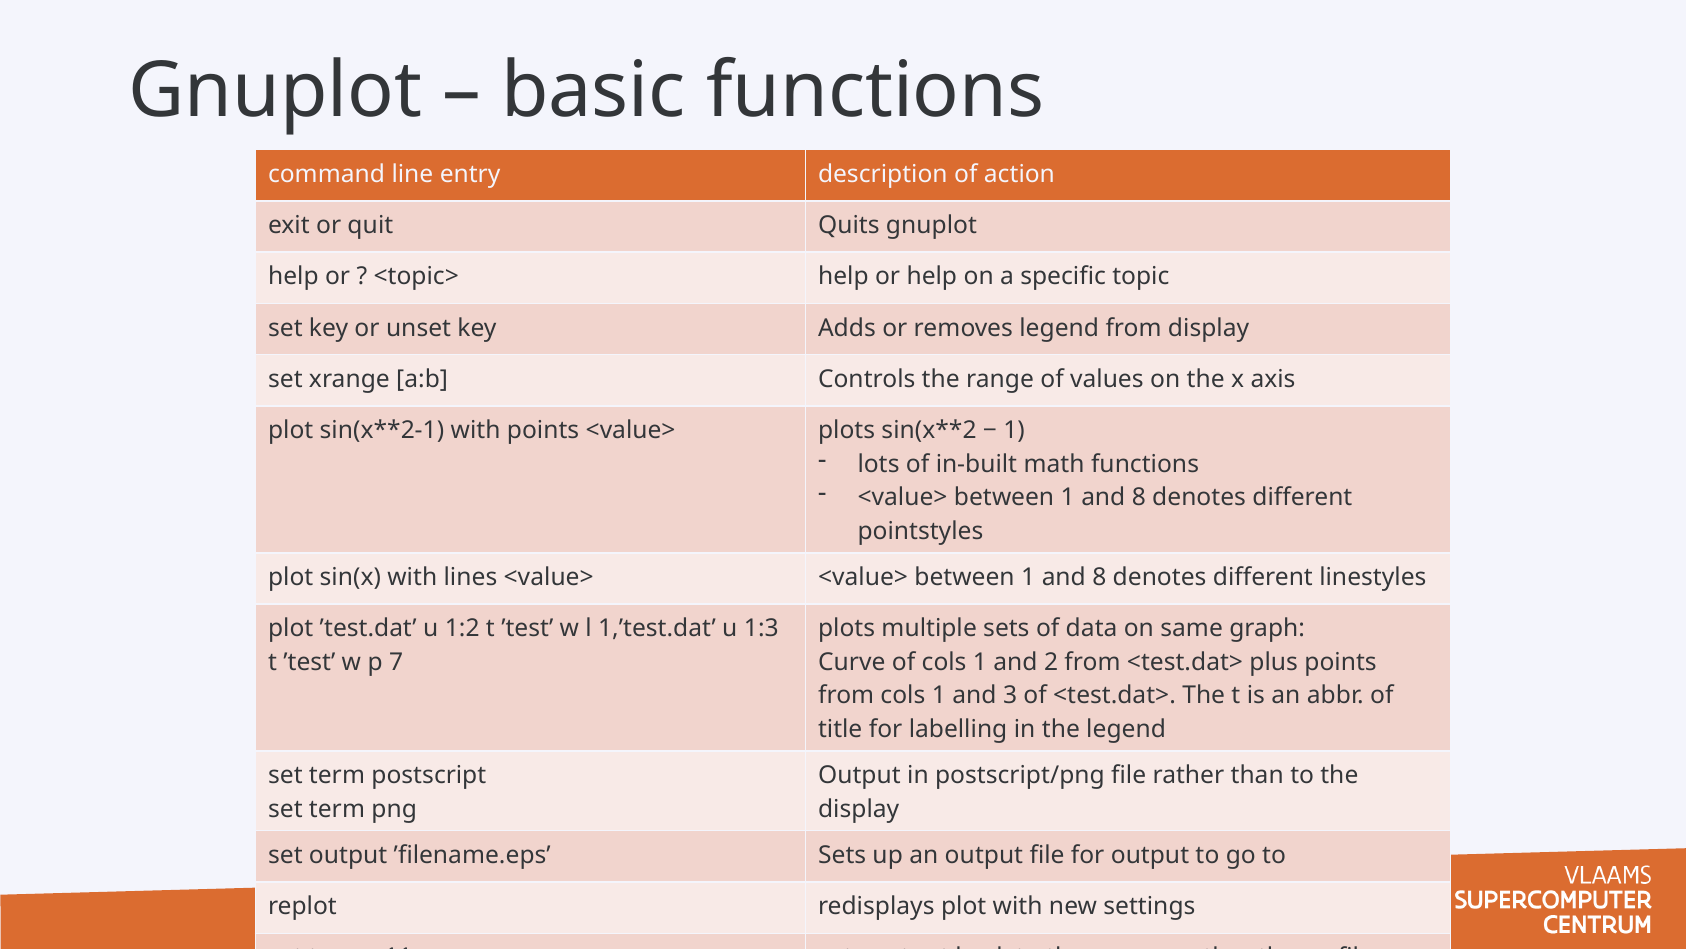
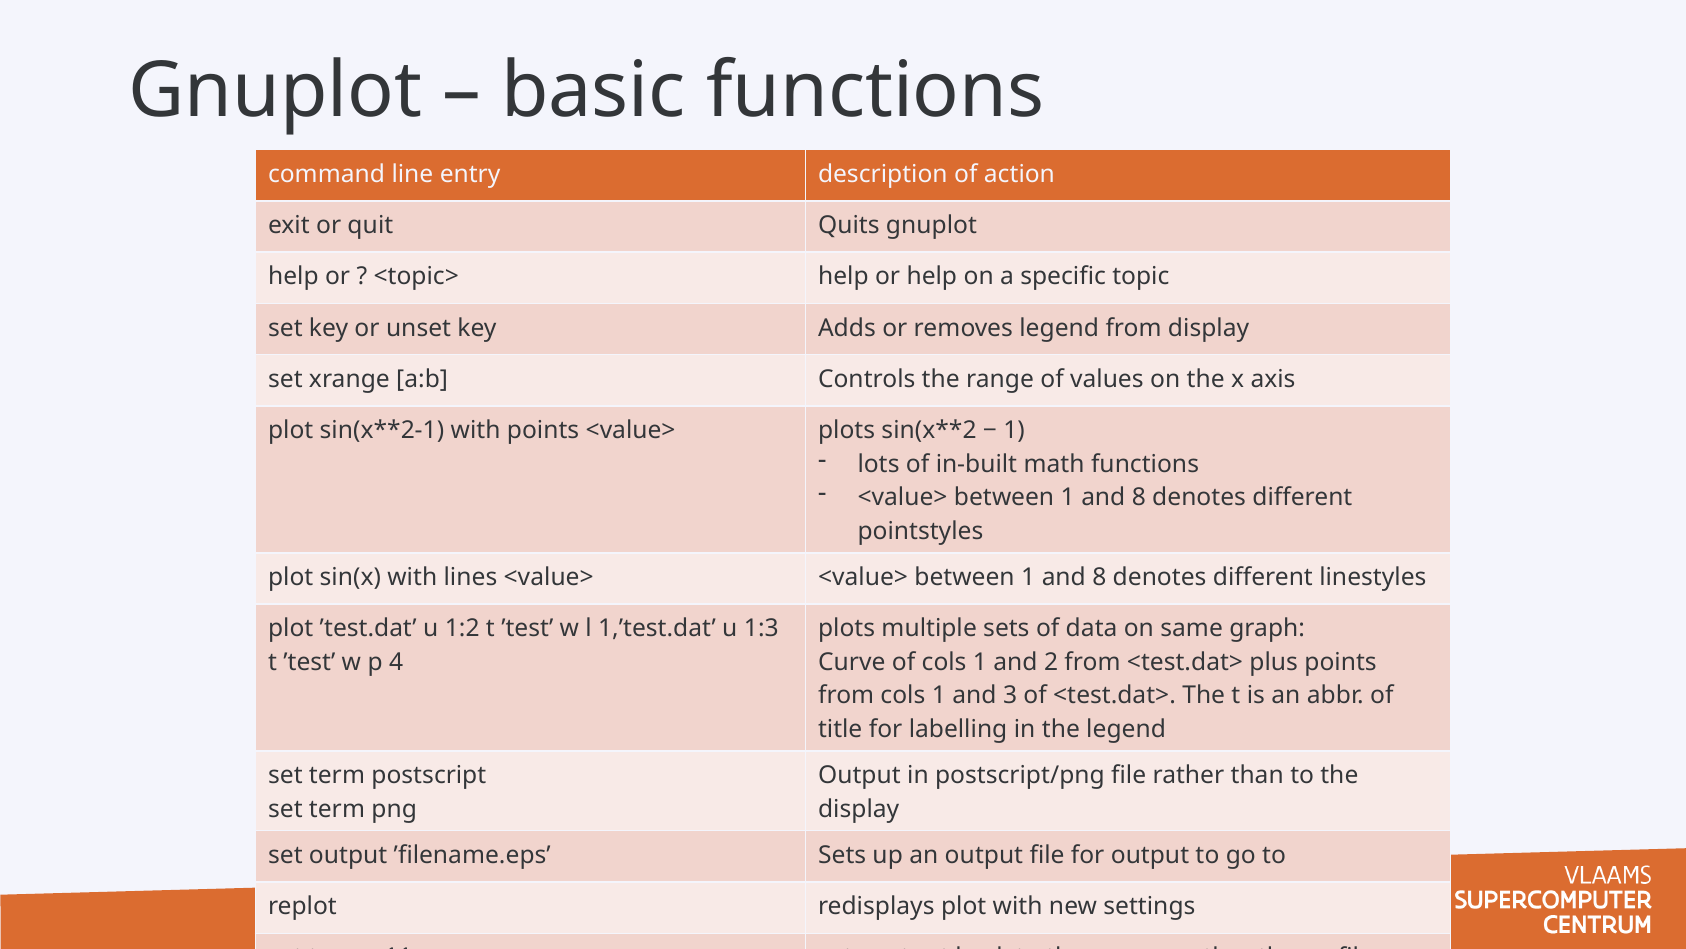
7: 7 -> 4
